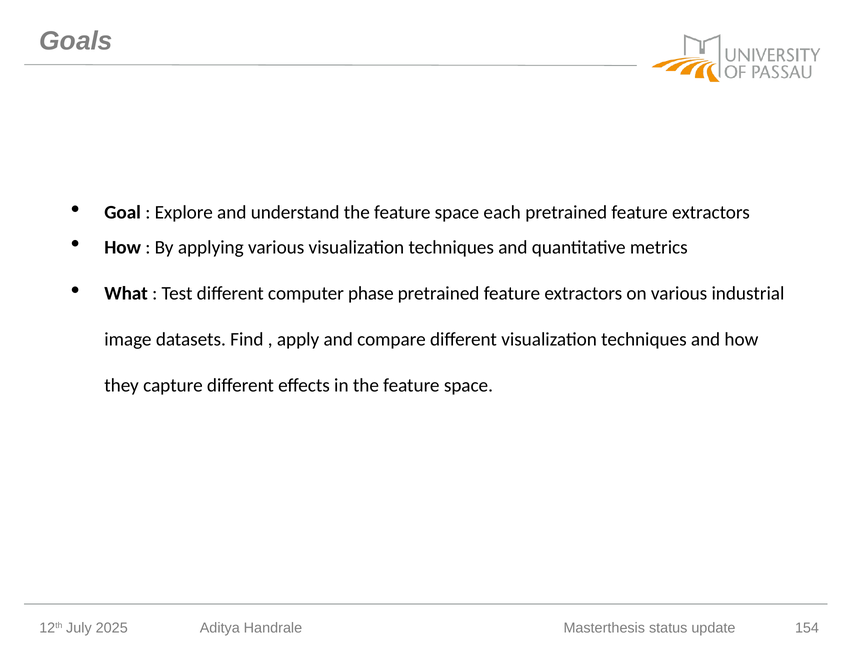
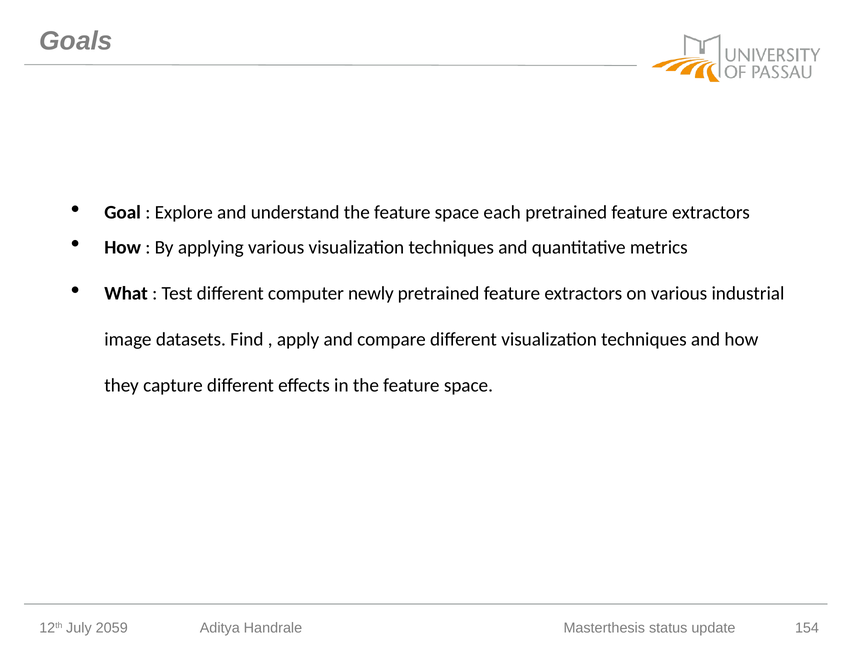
phase: phase -> newly
2025: 2025 -> 2059
